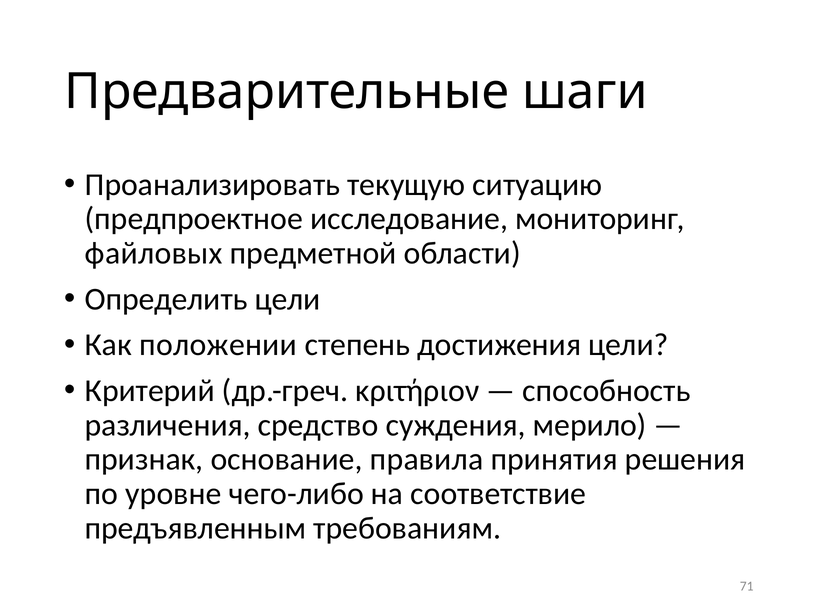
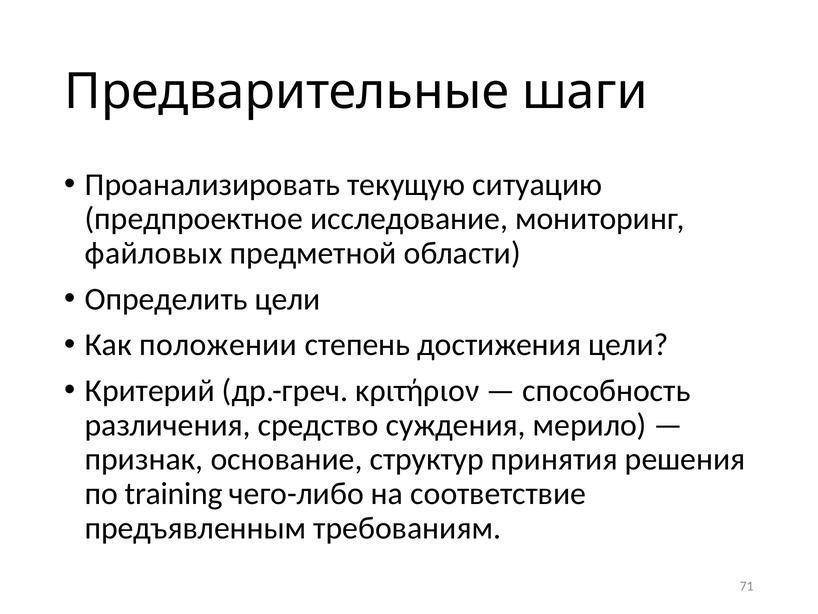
правила: правила -> структур
уровне: уровне -> training
